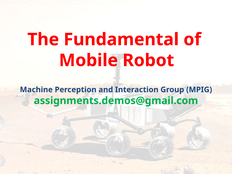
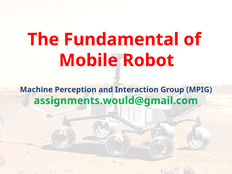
assignments.demos@gmail.com: assignments.demos@gmail.com -> assignments.would@gmail.com
